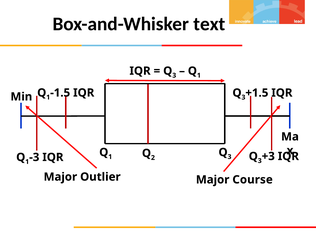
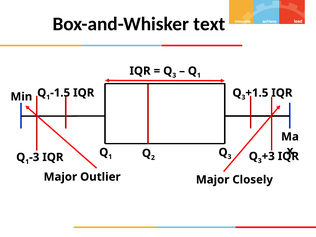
Course: Course -> Closely
